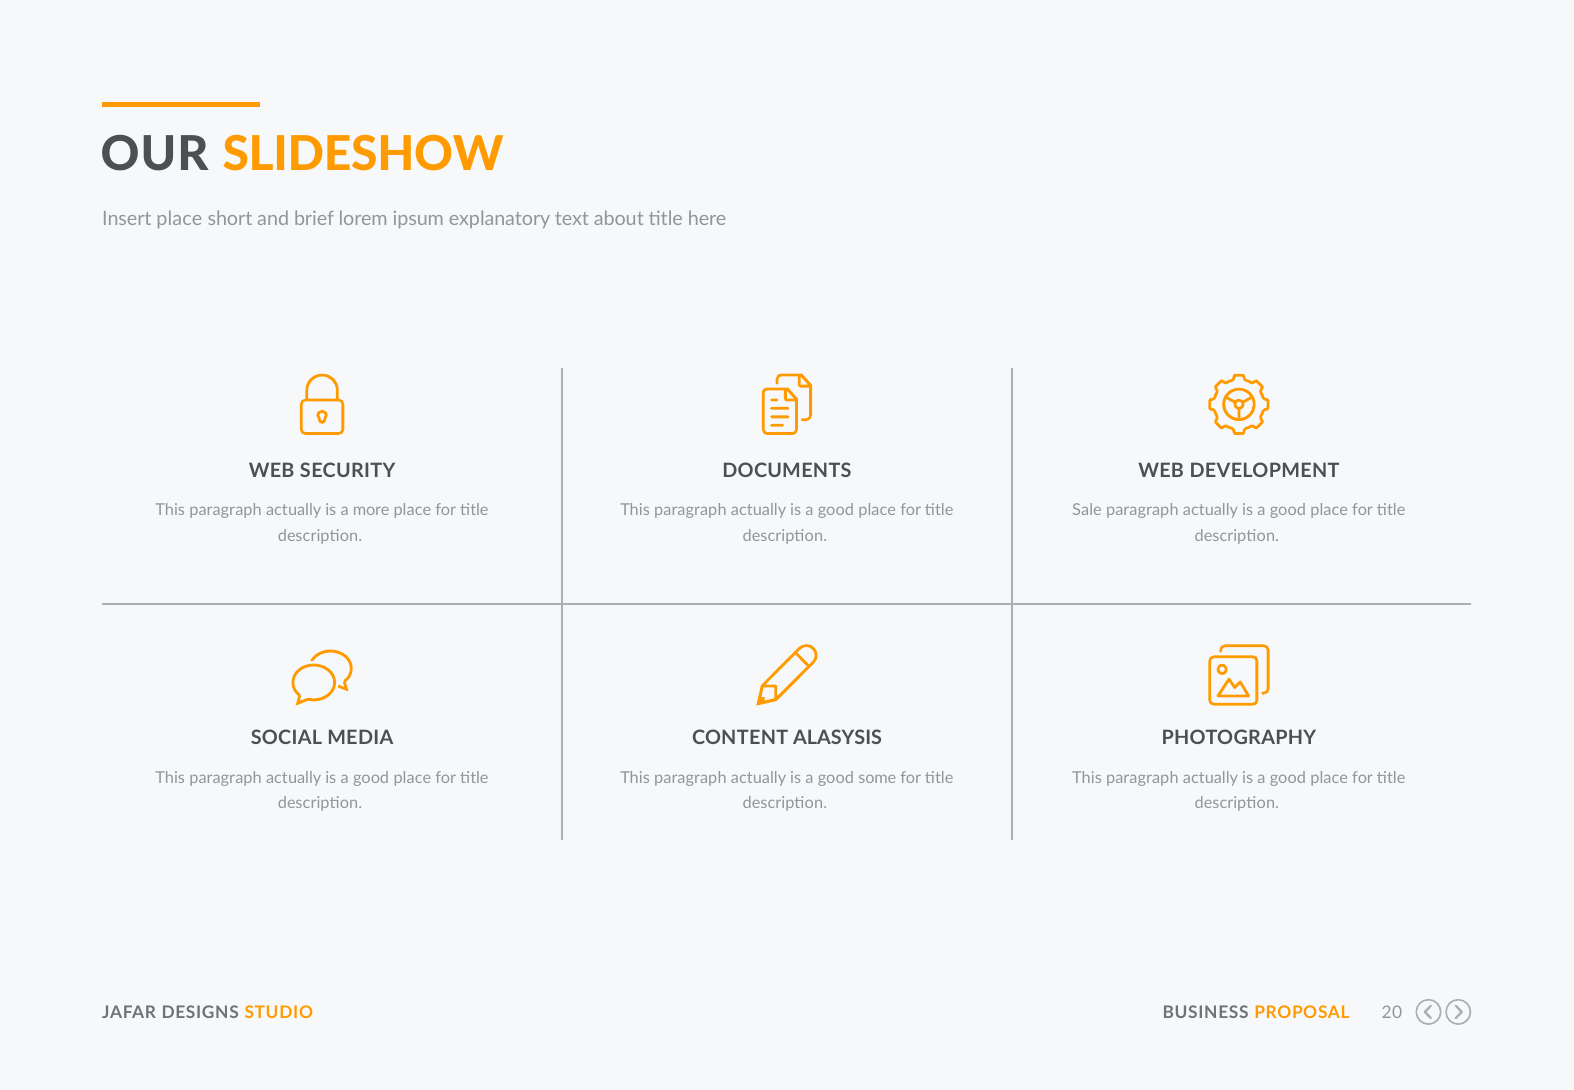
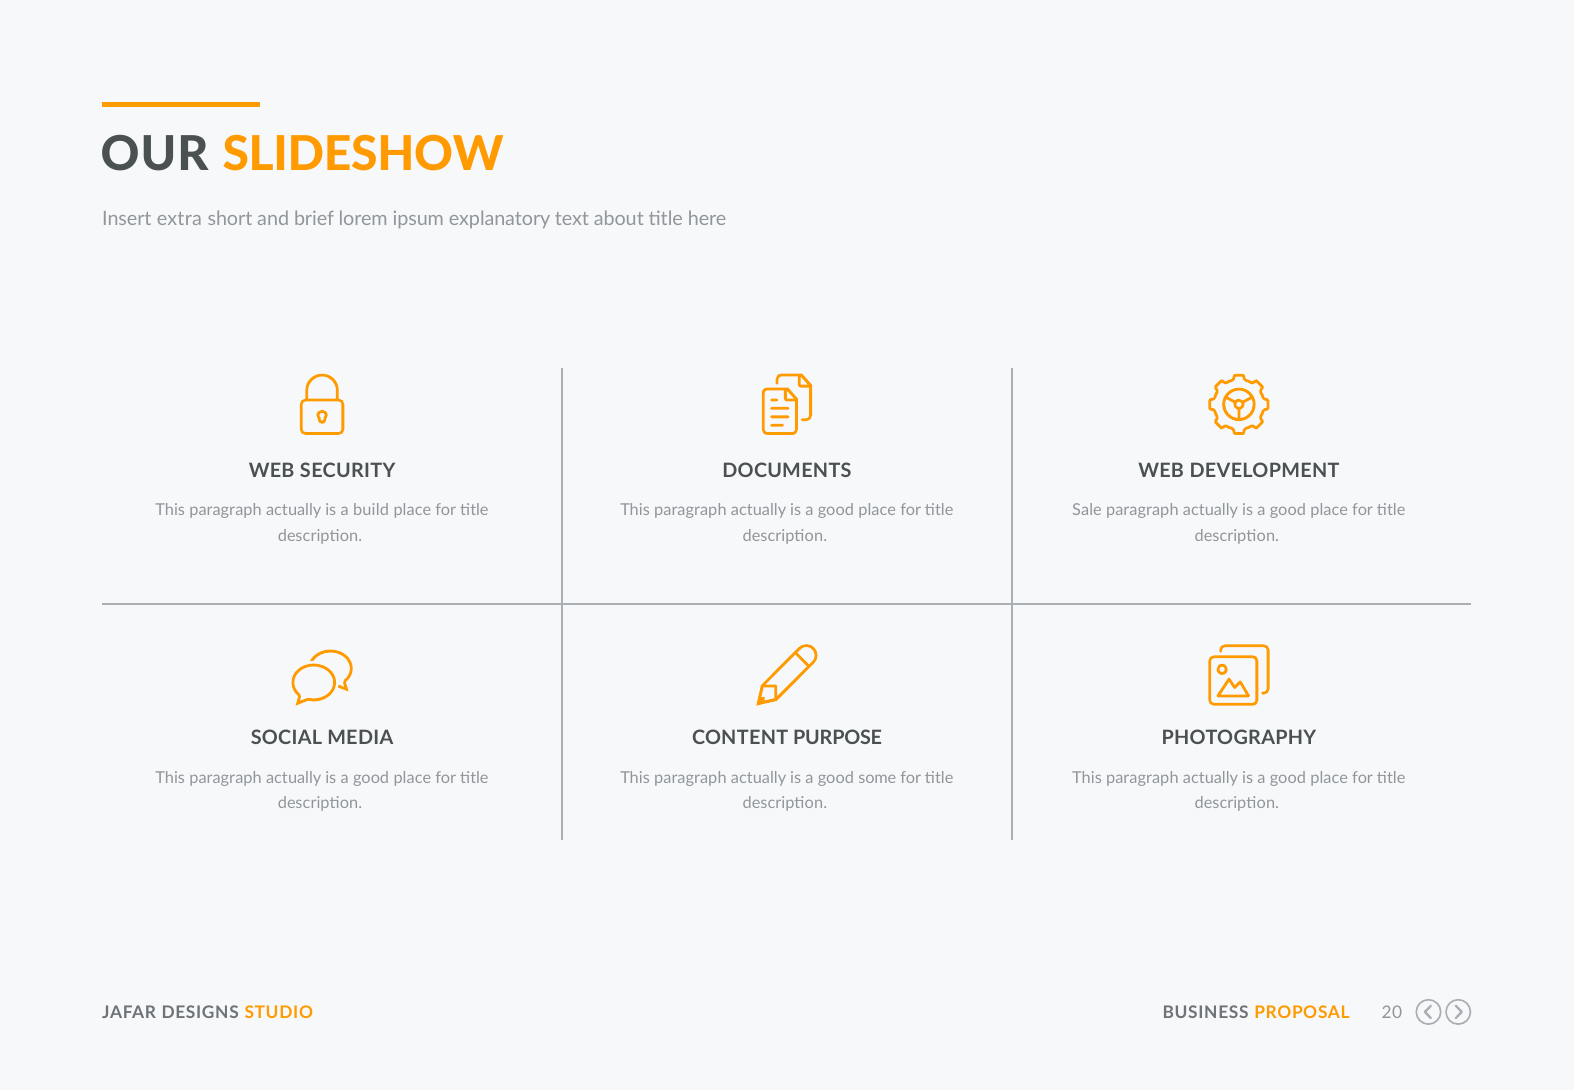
Insert place: place -> extra
more: more -> build
ALASYSIS: ALASYSIS -> PURPOSE
